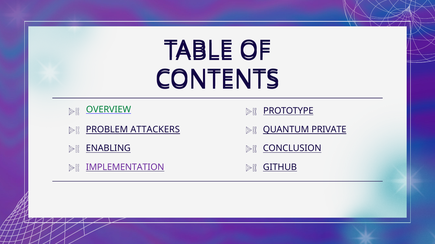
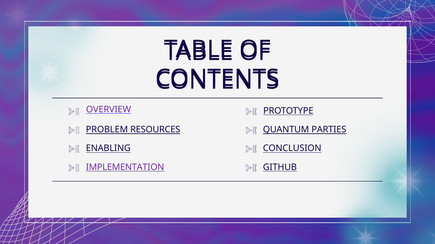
OVERVIEW colour: green -> purple
ATTACKERS: ATTACKERS -> RESOURCES
PRIVATE: PRIVATE -> PARTIES
